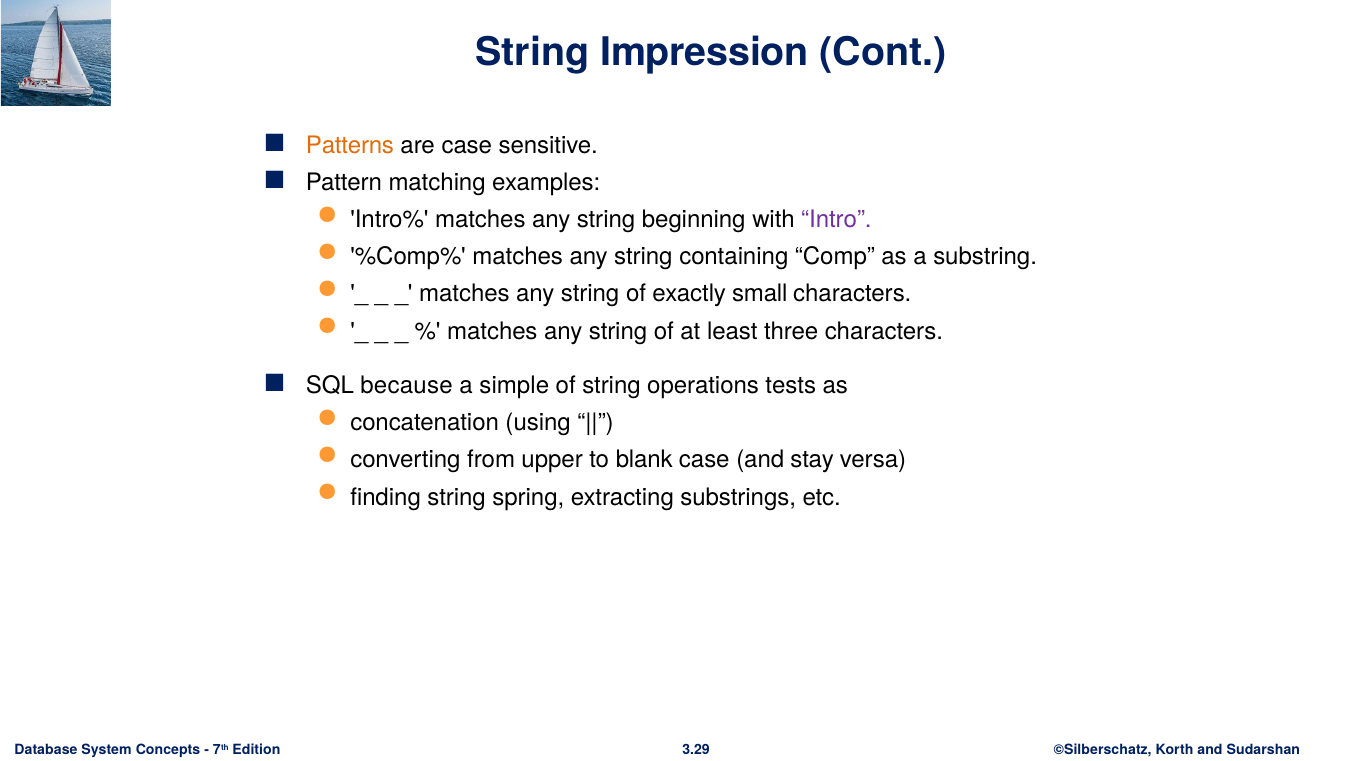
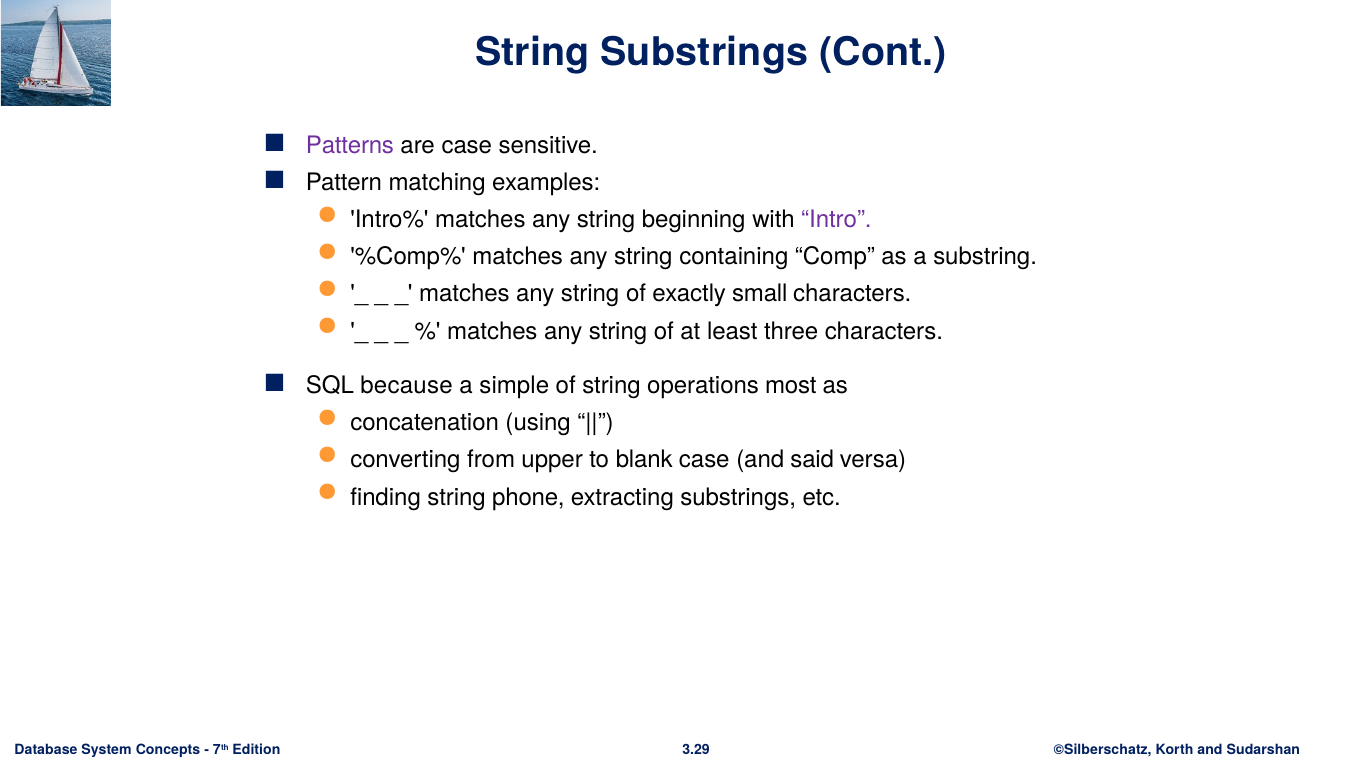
String Impression: Impression -> Substrings
Patterns colour: orange -> purple
tests: tests -> most
stay: stay -> said
spring: spring -> phone
